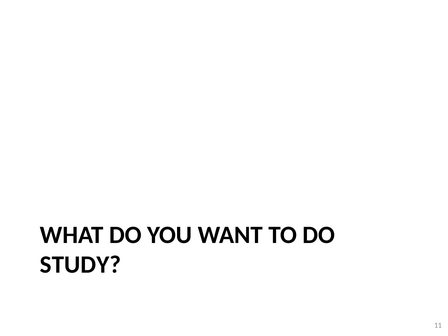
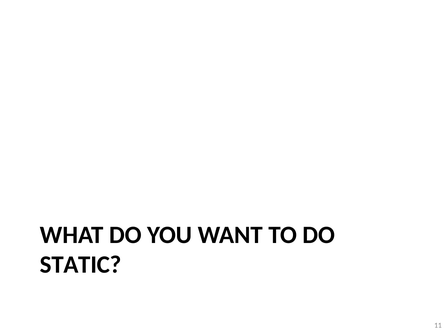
STUDY: STUDY -> STATIC
